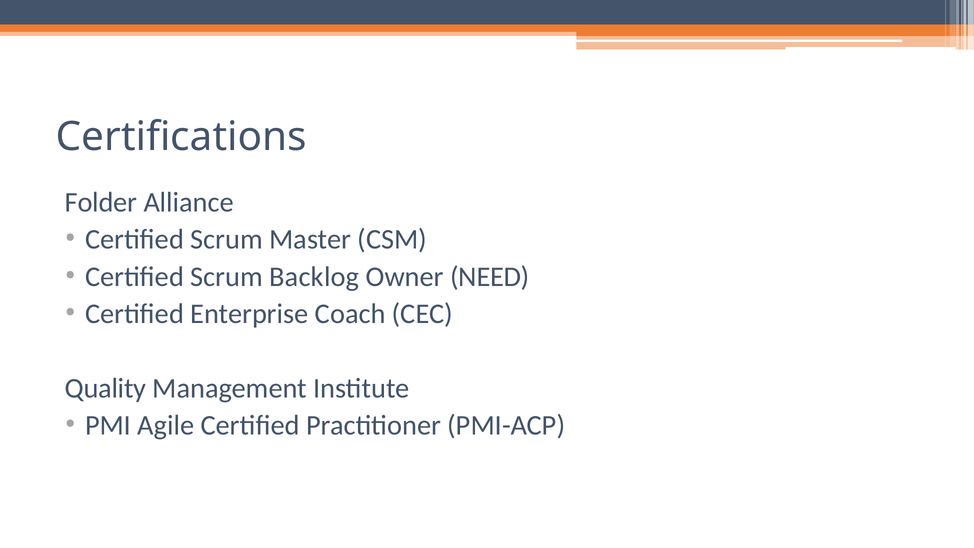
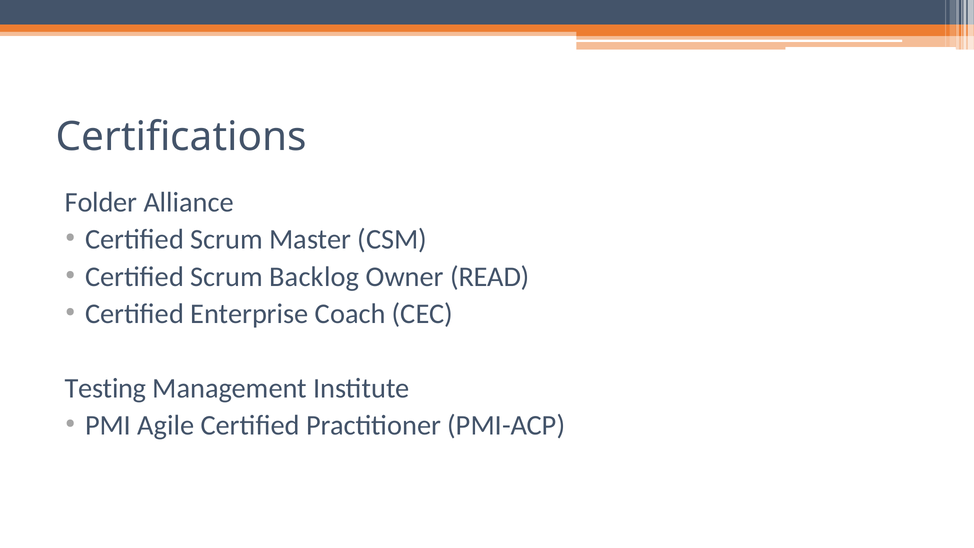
NEED: NEED -> READ
Quality: Quality -> Testing
